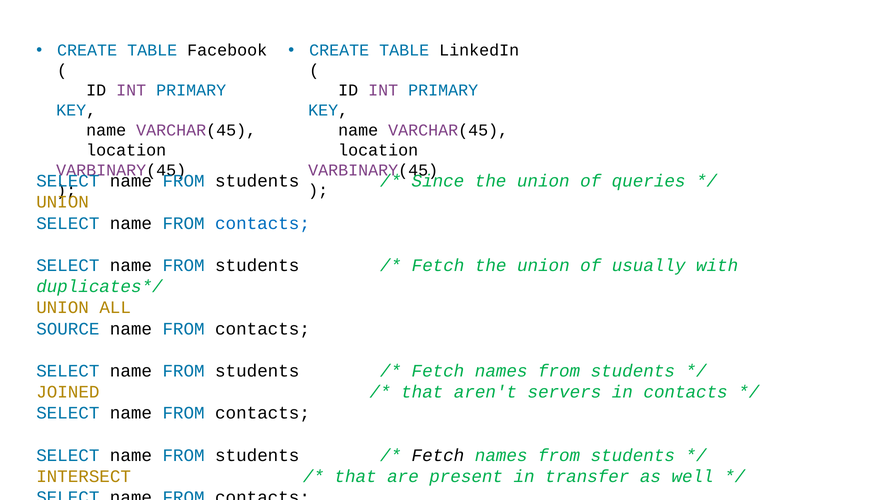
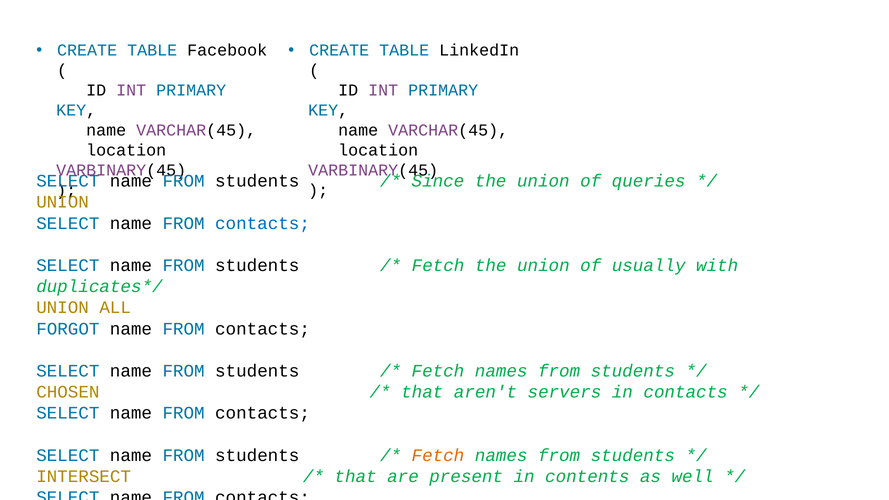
SOURCE: SOURCE -> FORGOT
JOINED: JOINED -> CHOSEN
Fetch at (438, 455) colour: black -> orange
transfer: transfer -> contents
